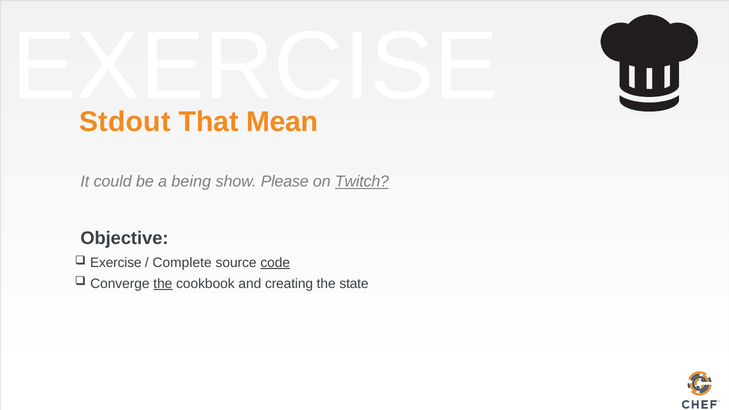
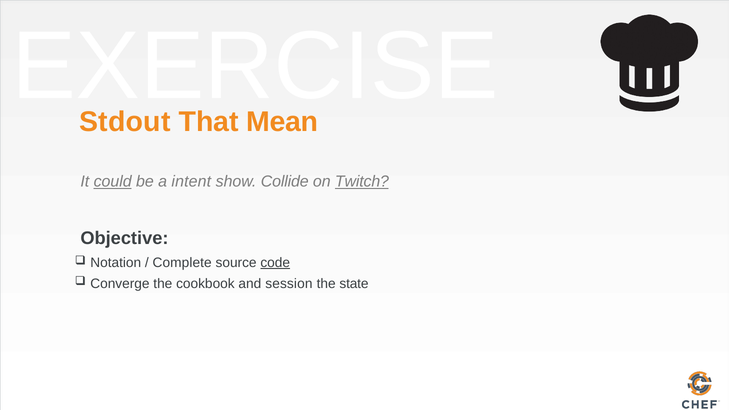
could underline: none -> present
being: being -> intent
Please: Please -> Collide
Exercise at (116, 263): Exercise -> Notation
the at (163, 284) underline: present -> none
creating: creating -> session
